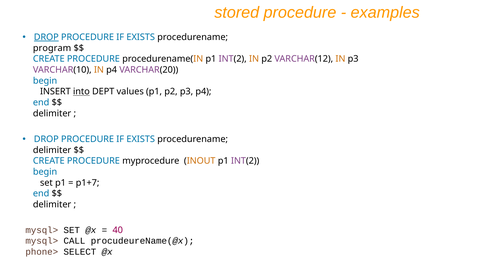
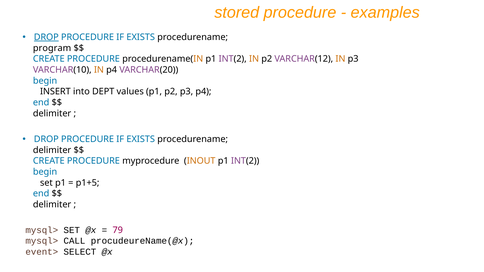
into underline: present -> none
p1+7: p1+7 -> p1+5
40: 40 -> 79
phone>: phone> -> event>
